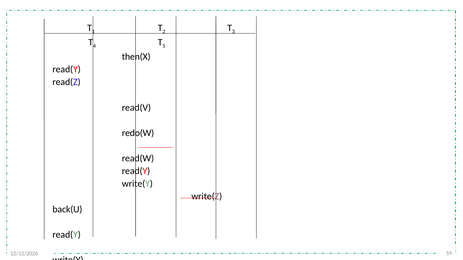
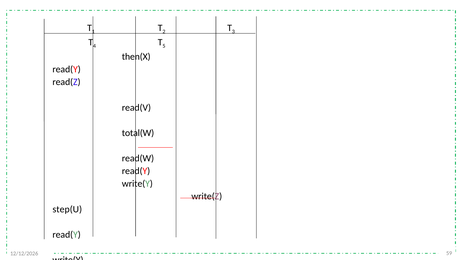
redo(W: redo(W -> total(W
back(U: back(U -> step(U
